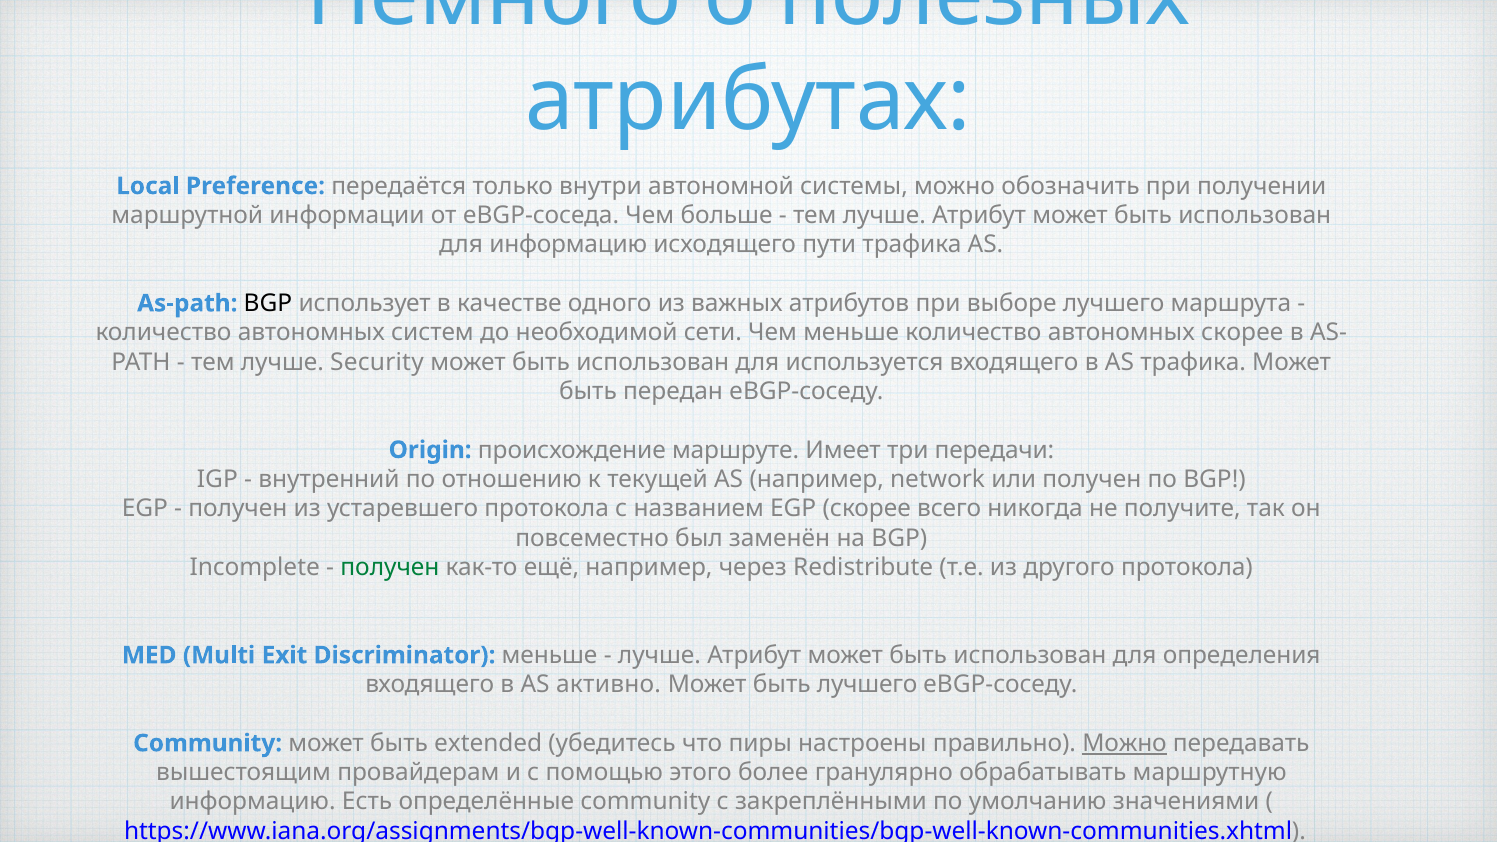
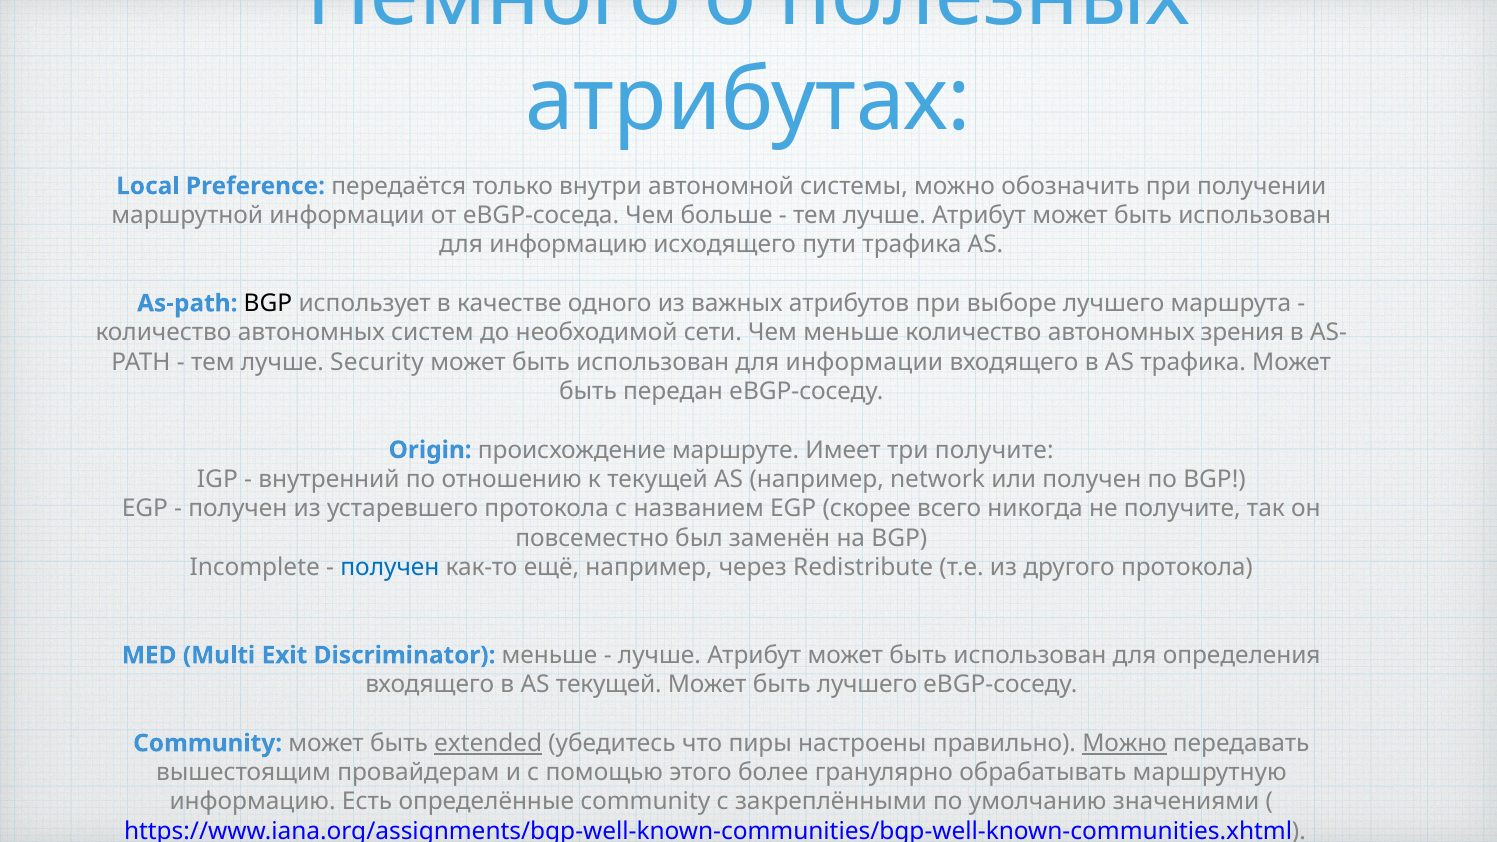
автономных скорее: скорее -> зрения
для используется: используется -> информации
три передачи: передачи -> получите
получен at (390, 567) colour: green -> blue
AS активно: активно -> текущей
extended underline: none -> present
